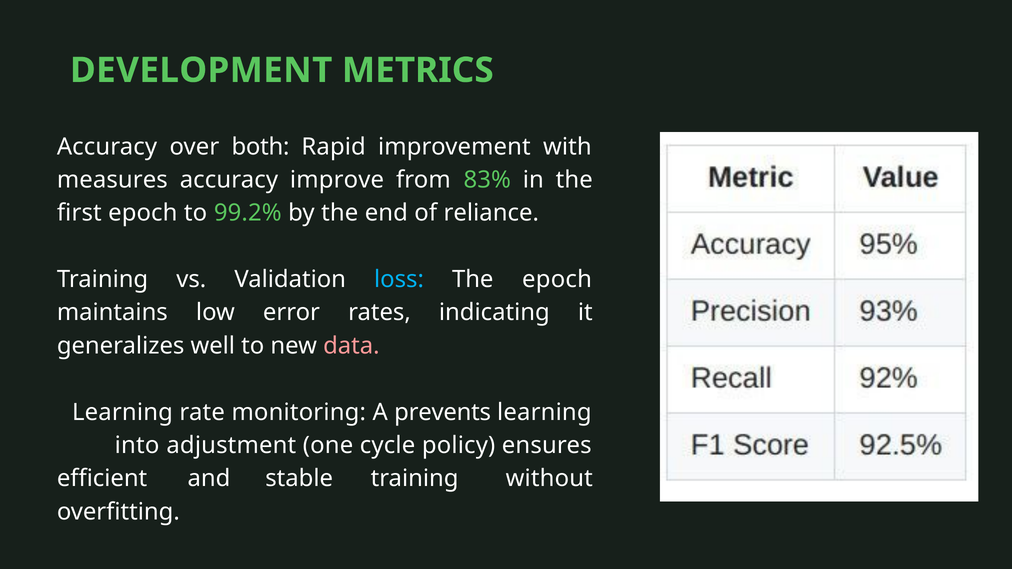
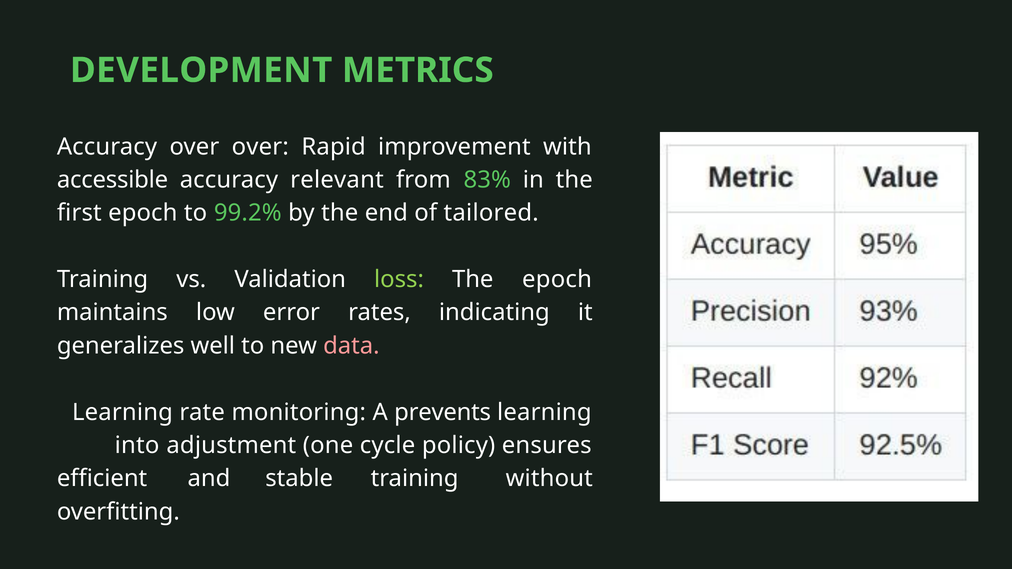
over both: both -> over
measures: measures -> accessible
improve: improve -> relevant
reliance: reliance -> tailored
loss colour: light blue -> light green
